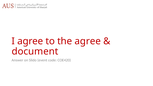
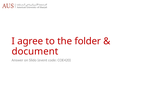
the agree: agree -> folder
